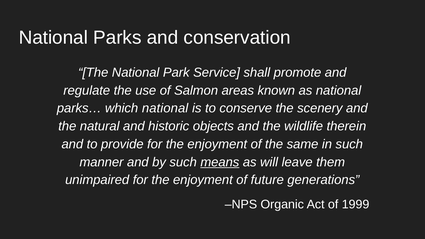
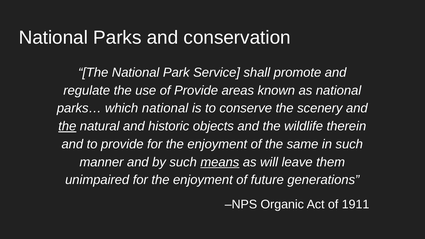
of Salmon: Salmon -> Provide
the at (67, 126) underline: none -> present
1999: 1999 -> 1911
